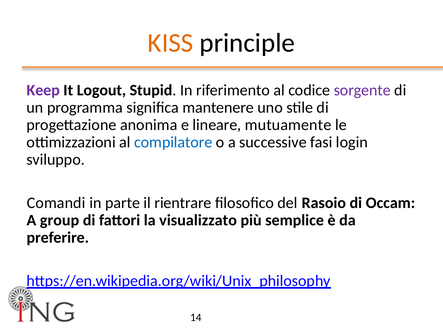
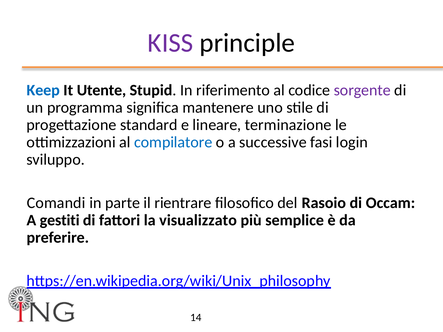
KISS colour: orange -> purple
Keep colour: purple -> blue
Logout: Logout -> Utente
anonima: anonima -> standard
mutuamente: mutuamente -> terminazione
group: group -> gestiti
